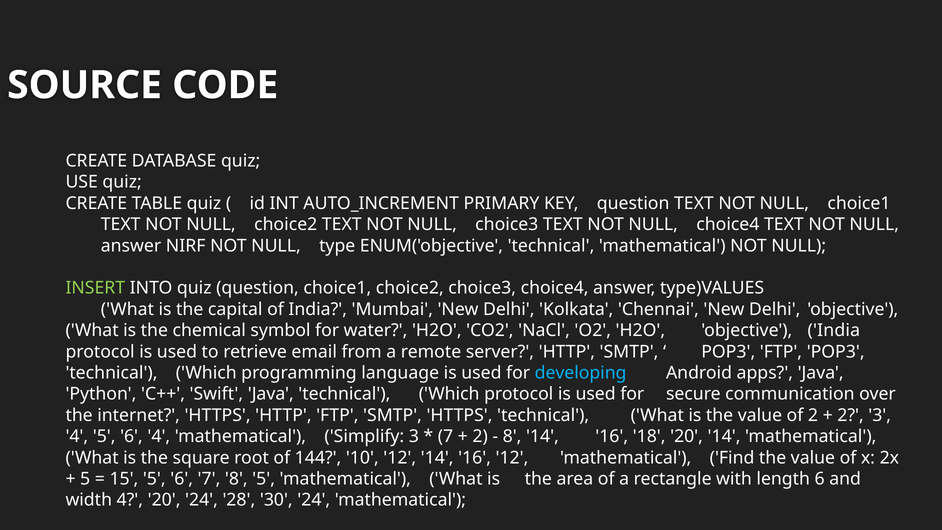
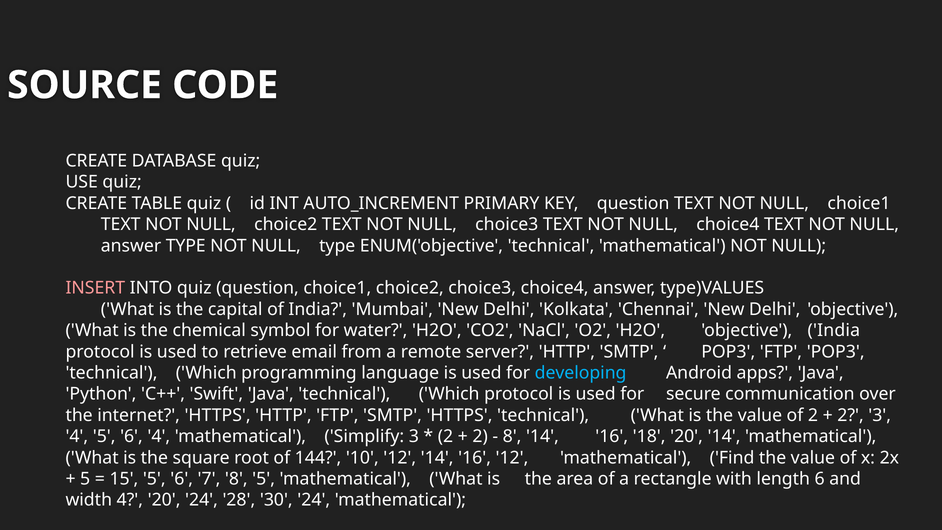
answer NIRF: NIRF -> TYPE
INSERT colour: light green -> pink
7 at (445, 436): 7 -> 2
